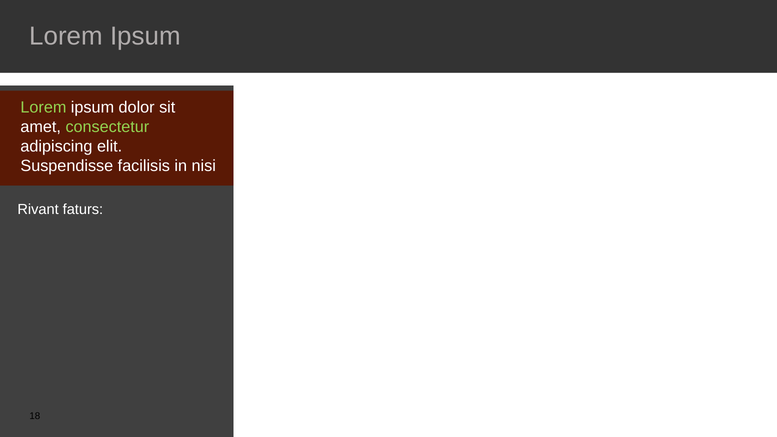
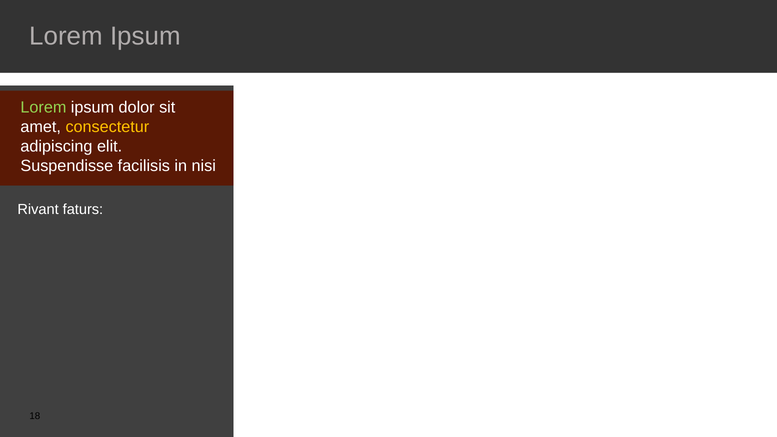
consectetur colour: light green -> yellow
